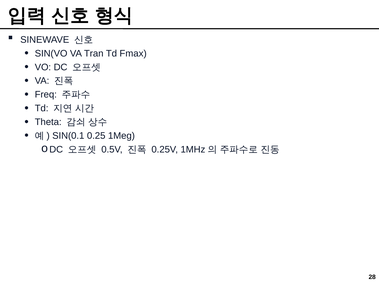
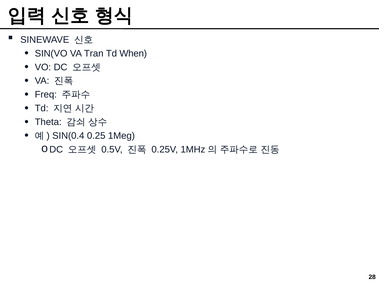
Fmax: Fmax -> When
SIN(0.1: SIN(0.1 -> SIN(0.4
